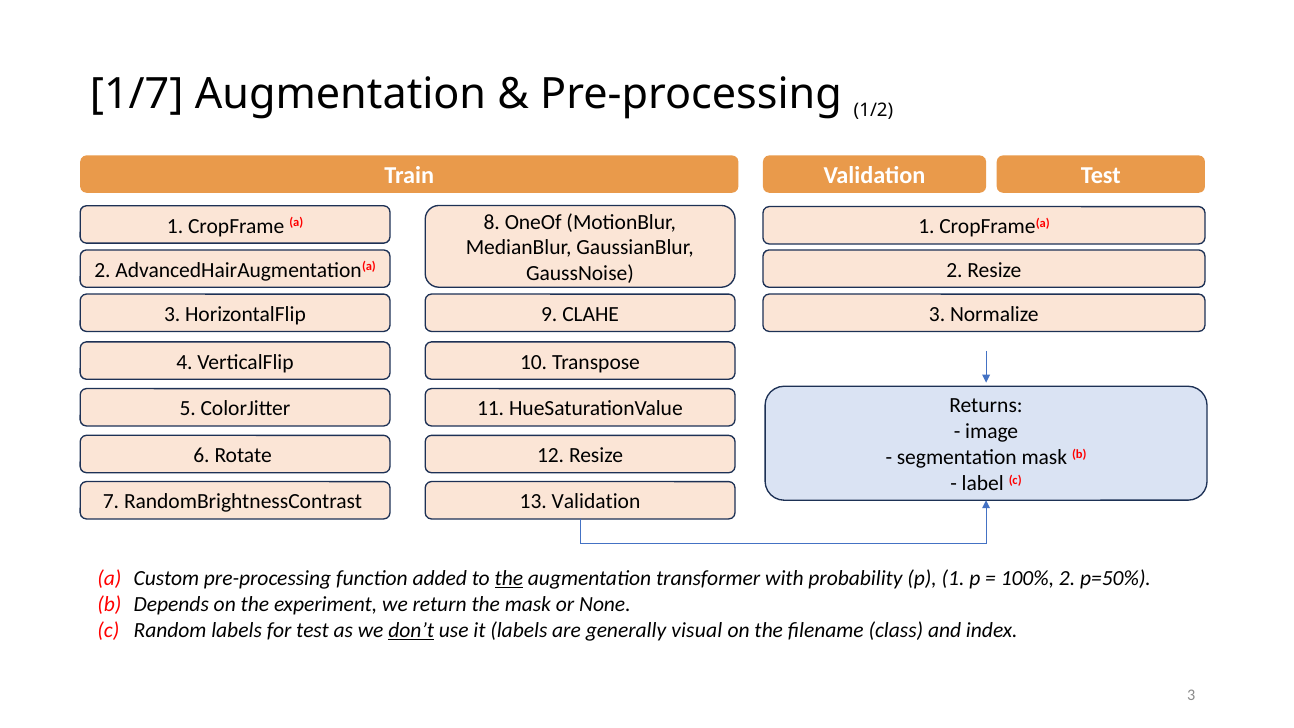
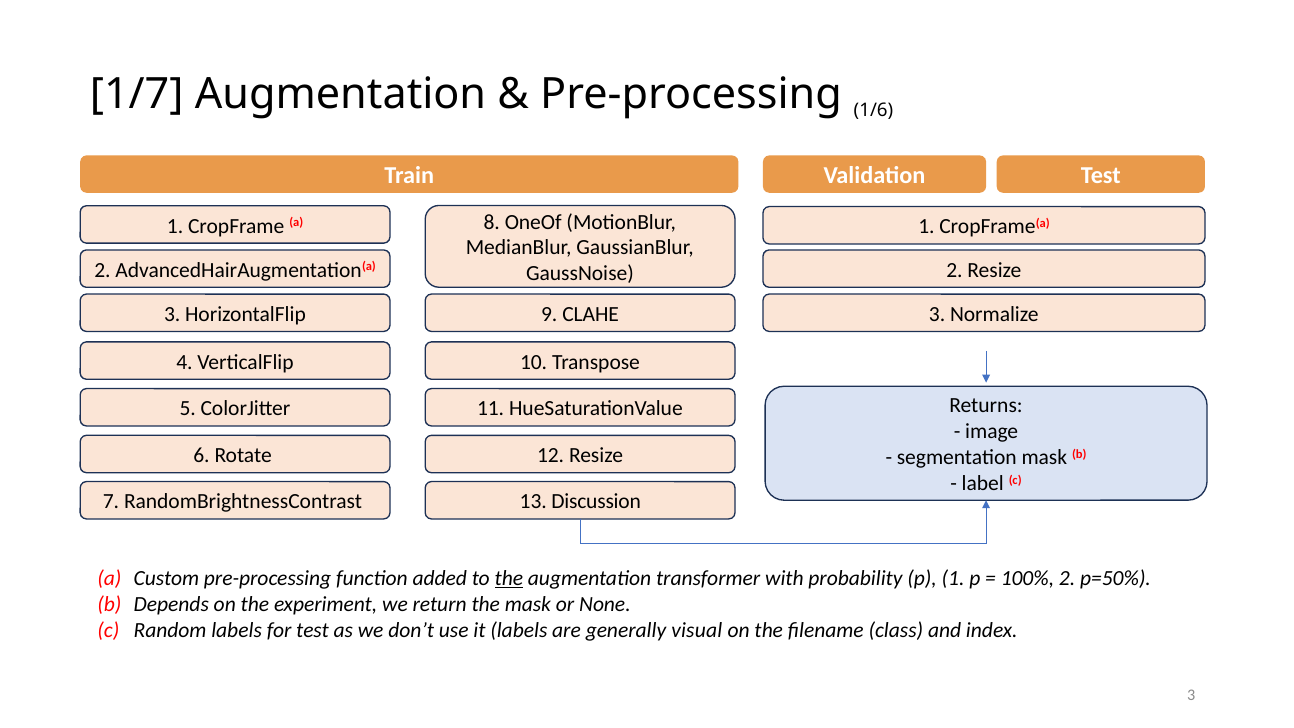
1/2: 1/2 -> 1/6
13 Validation: Validation -> Discussion
don’t underline: present -> none
